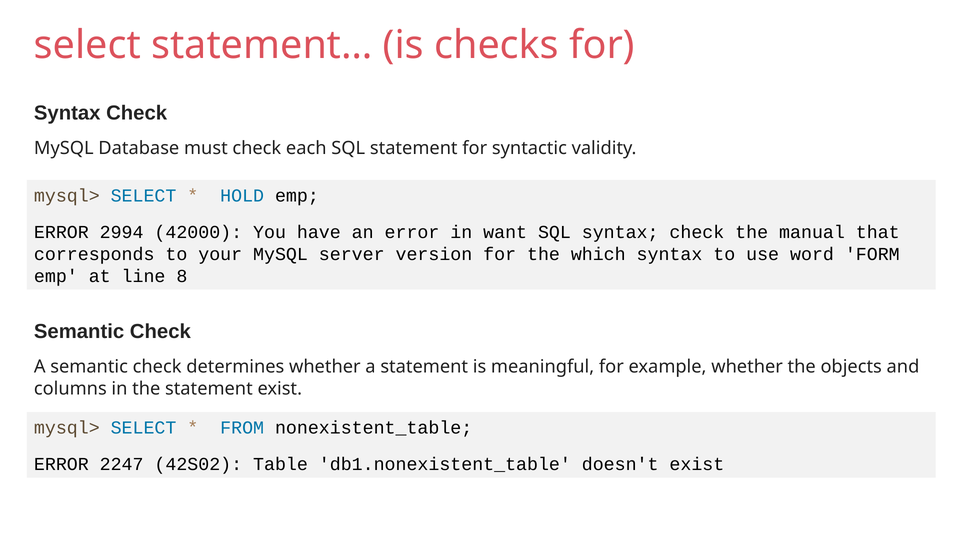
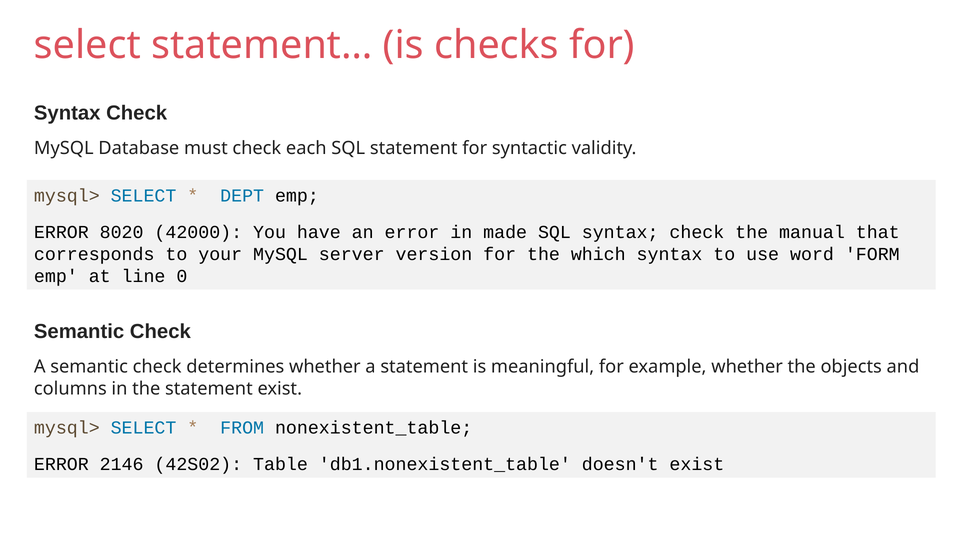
HOLD: HOLD -> DEPT
2994: 2994 -> 8020
want: want -> made
8: 8 -> 0
2247: 2247 -> 2146
